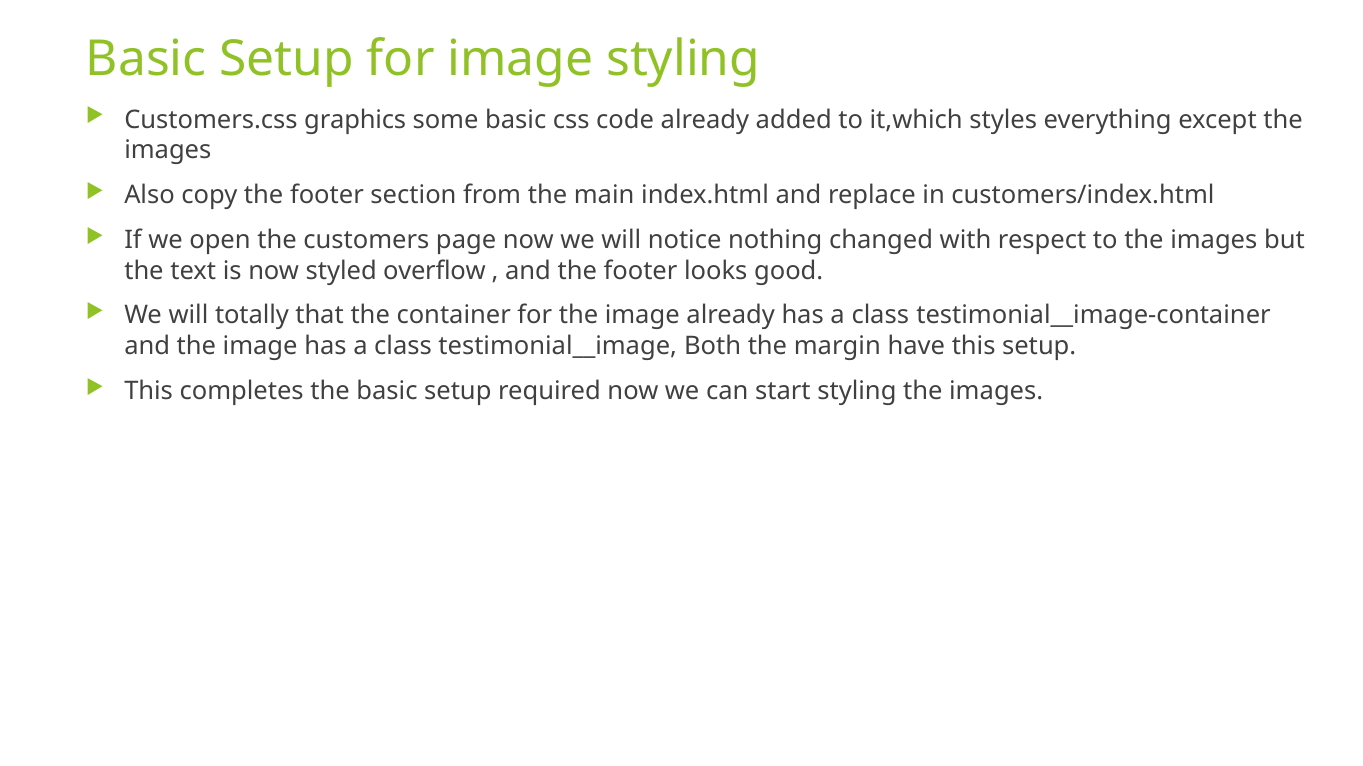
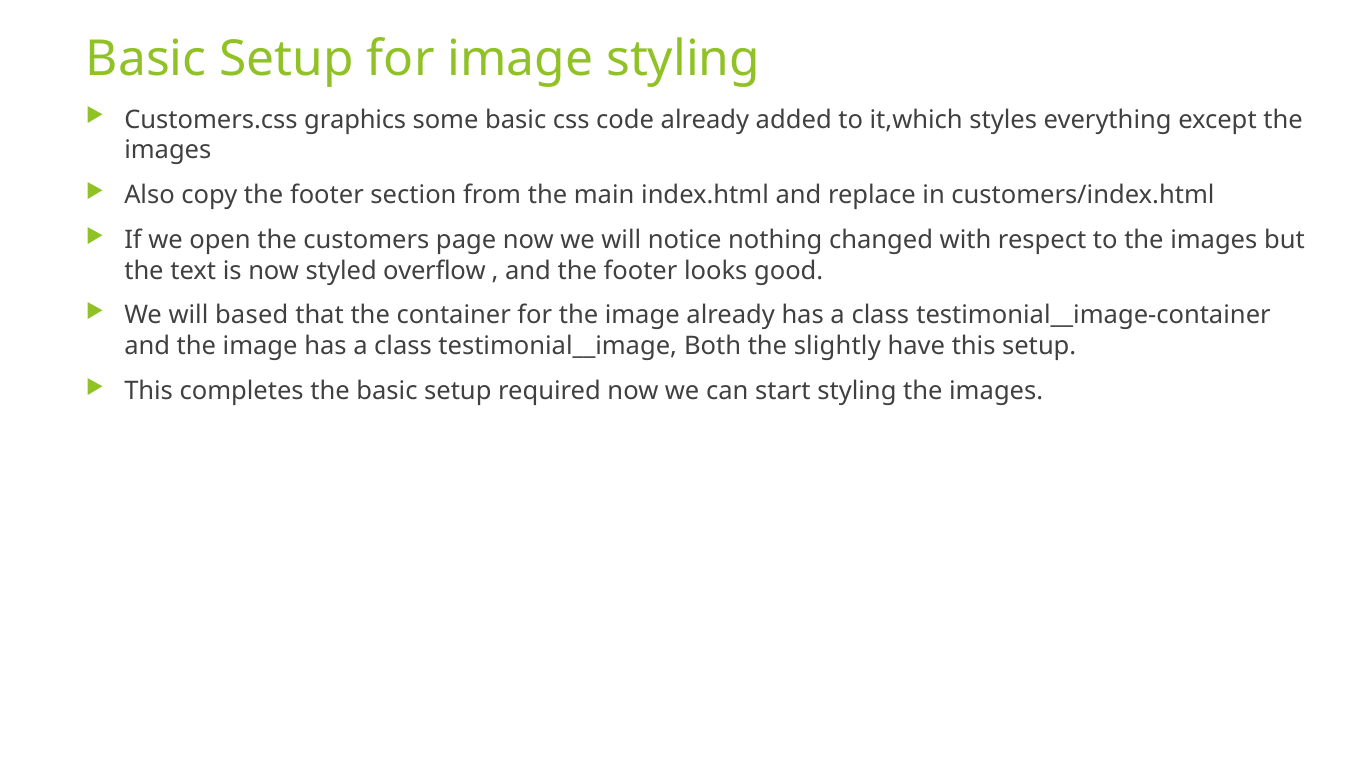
totally: totally -> based
margin: margin -> slightly
